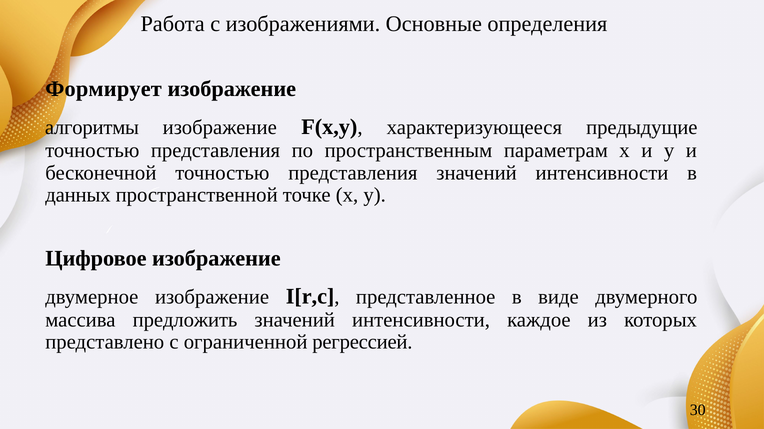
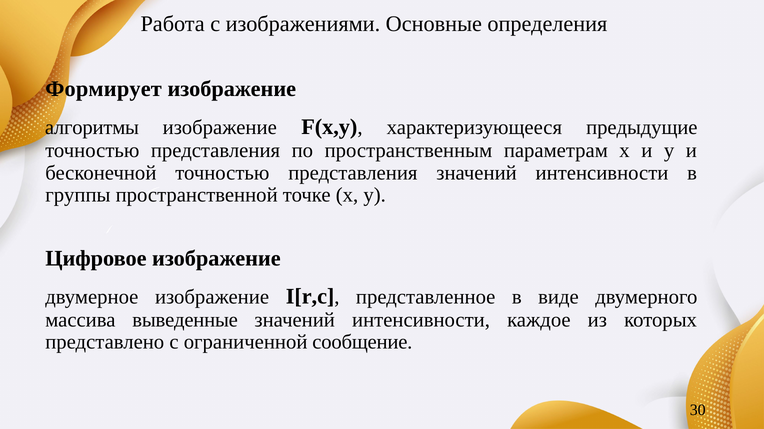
данных: данных -> группы
предложить: предложить -> выведенные
регрессией: регрессией -> сообщение
